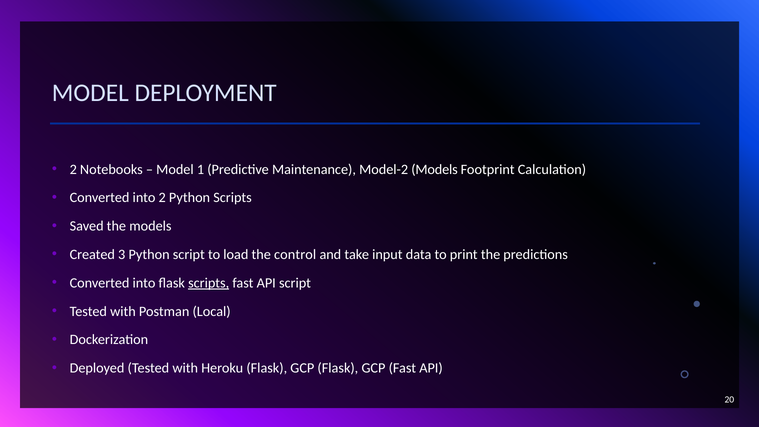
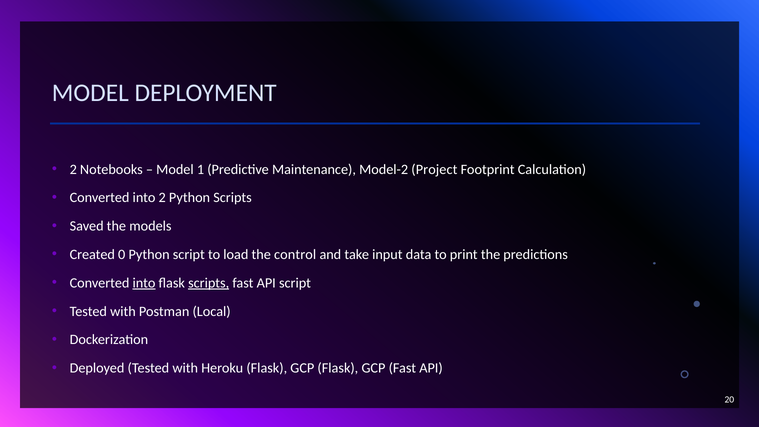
Model-2 Models: Models -> Project
3: 3 -> 0
into at (144, 283) underline: none -> present
